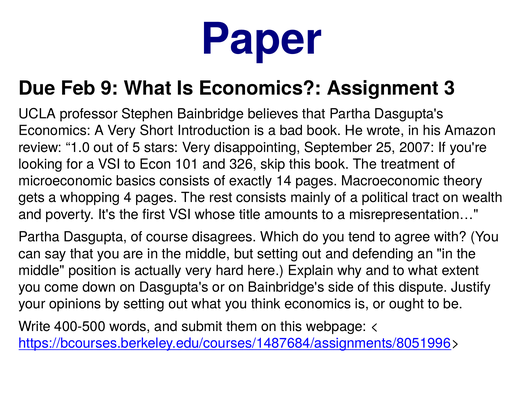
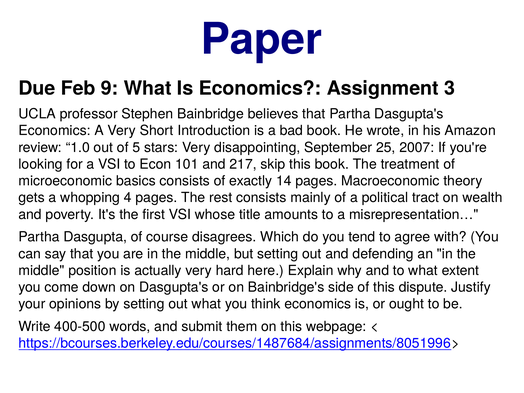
326: 326 -> 217
